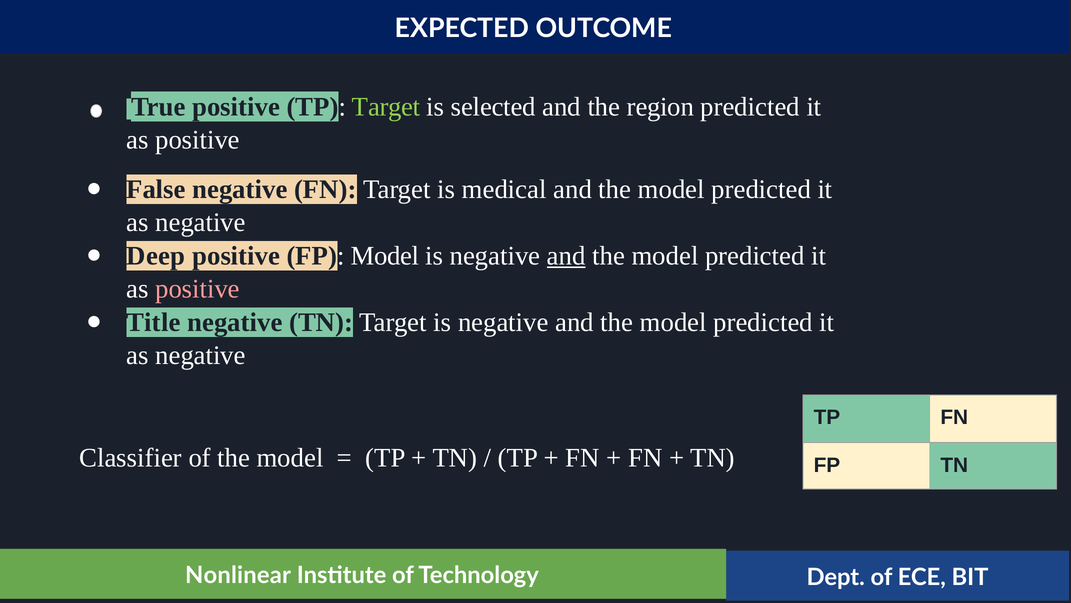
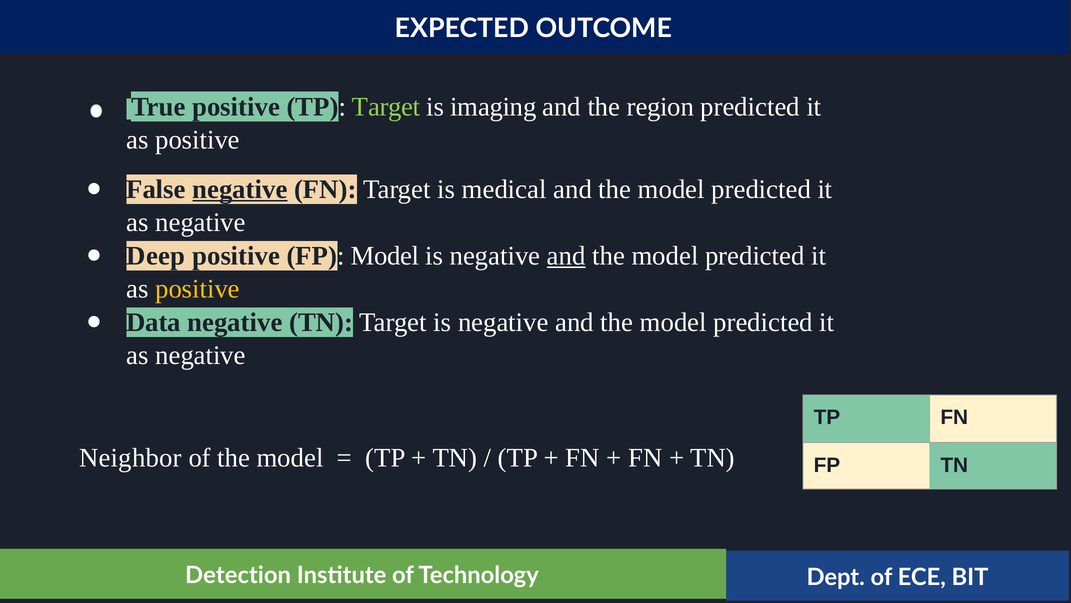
selected: selected -> imaging
negative at (240, 189) underline: none -> present
positive at (198, 289) colour: pink -> yellow
Title: Title -> Data
Classifier: Classifier -> Neighbor
Nonlinear: Nonlinear -> Detection
